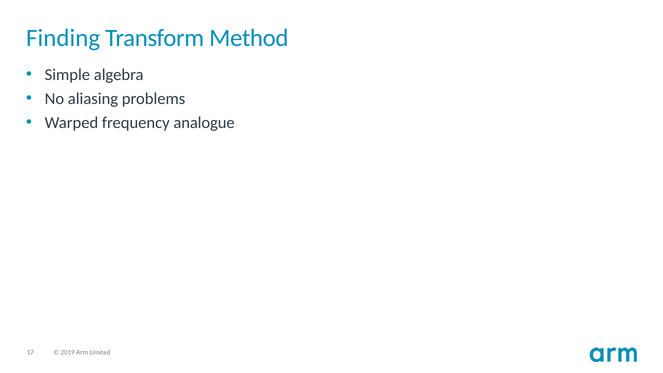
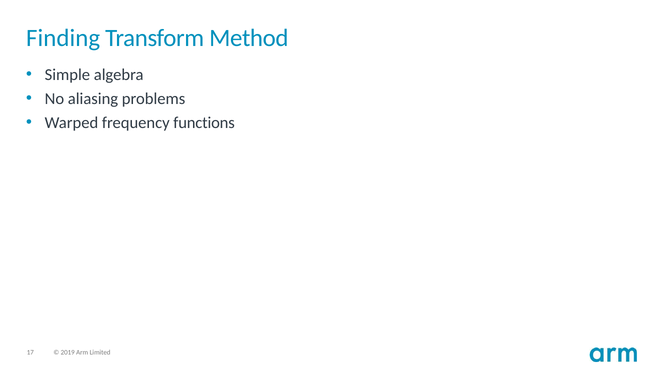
analogue: analogue -> functions
